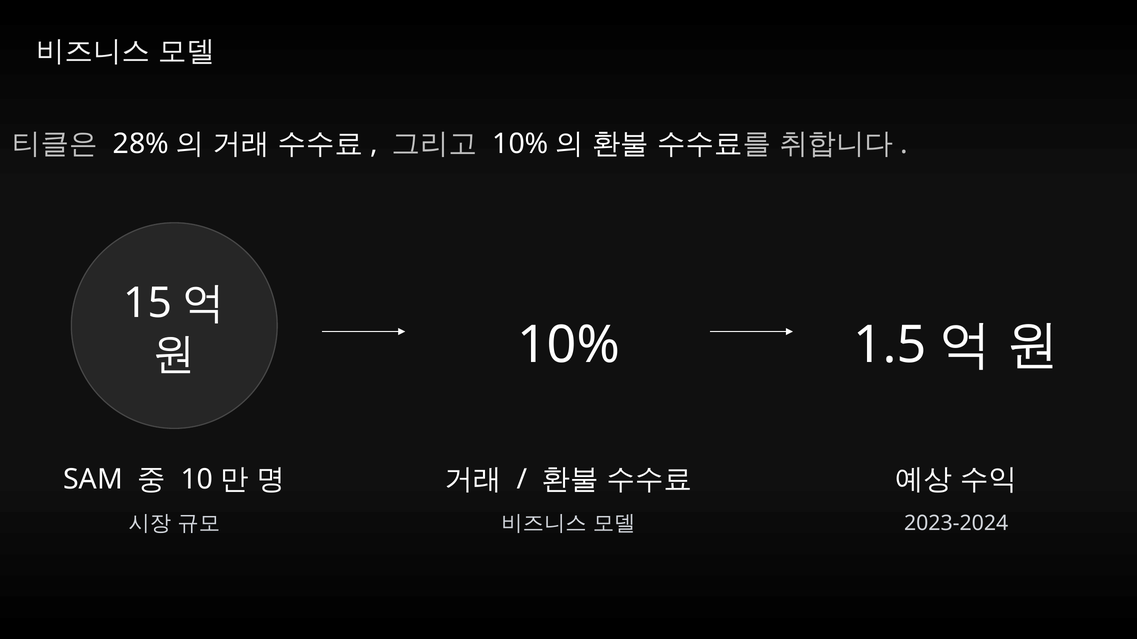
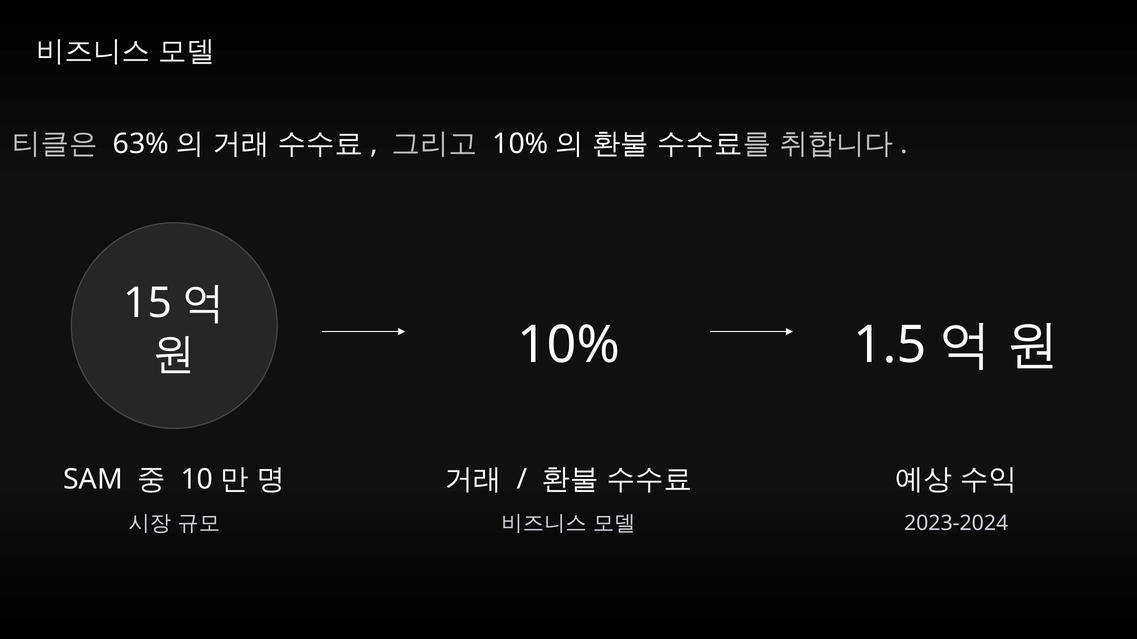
28%: 28% -> 63%
